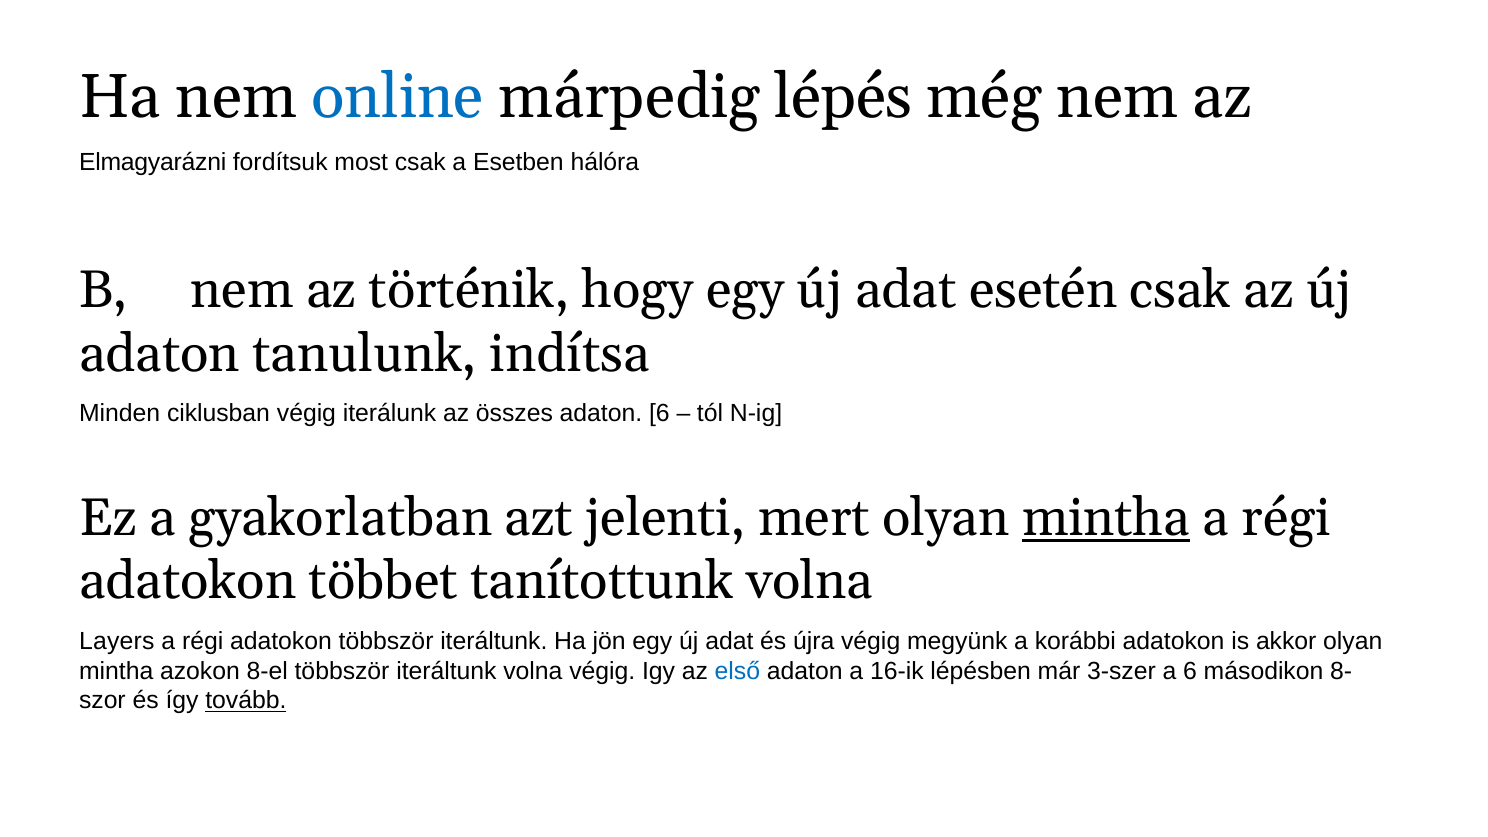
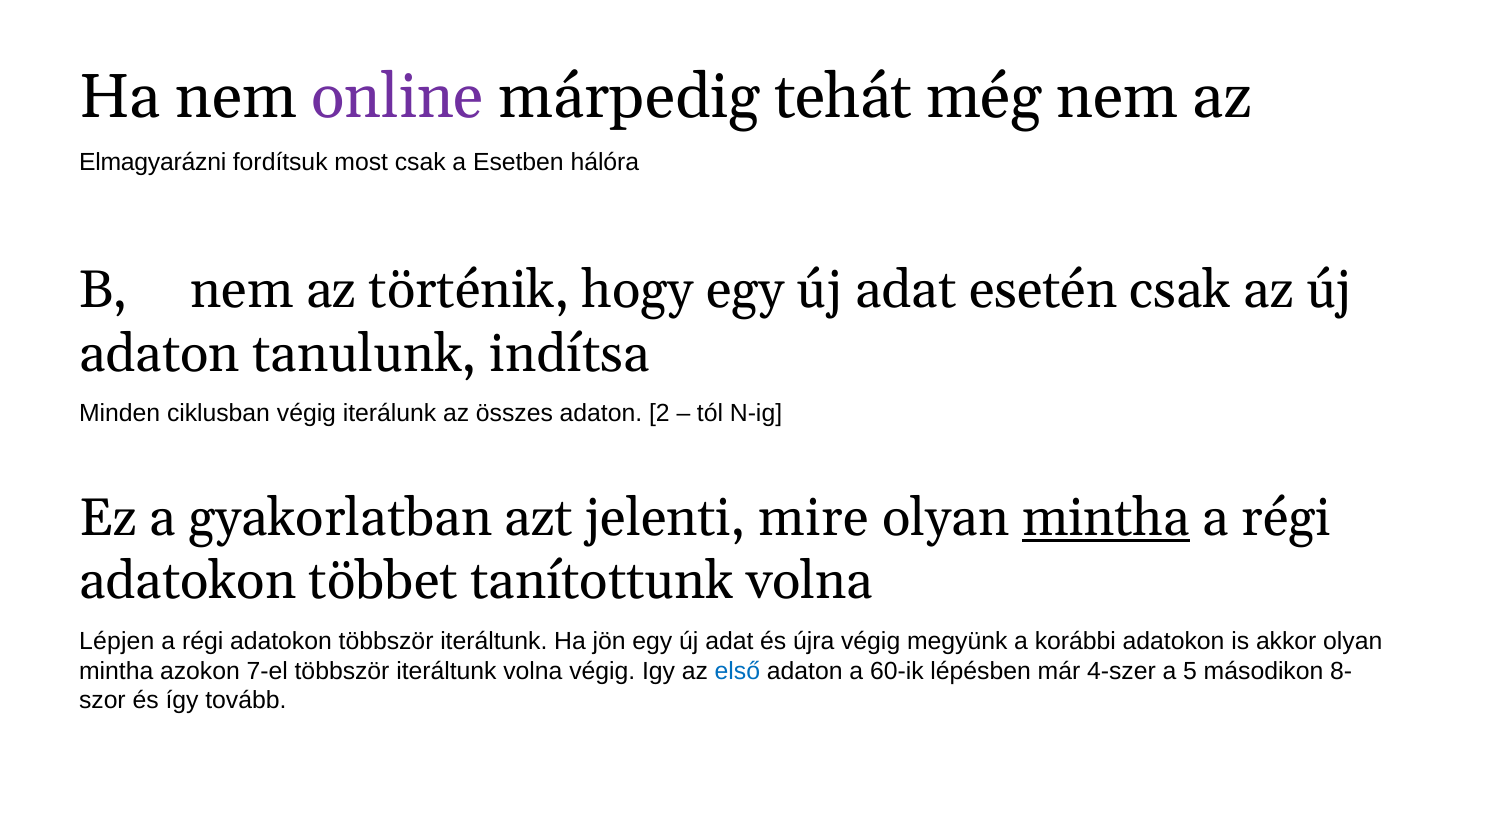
online colour: blue -> purple
lépés: lépés -> tehát
adaton 6: 6 -> 2
mert: mert -> mire
Layers: Layers -> Lépjen
8-el: 8-el -> 7-el
16-ik: 16-ik -> 60-ik
3-szer: 3-szer -> 4-szer
a 6: 6 -> 5
tovább underline: present -> none
